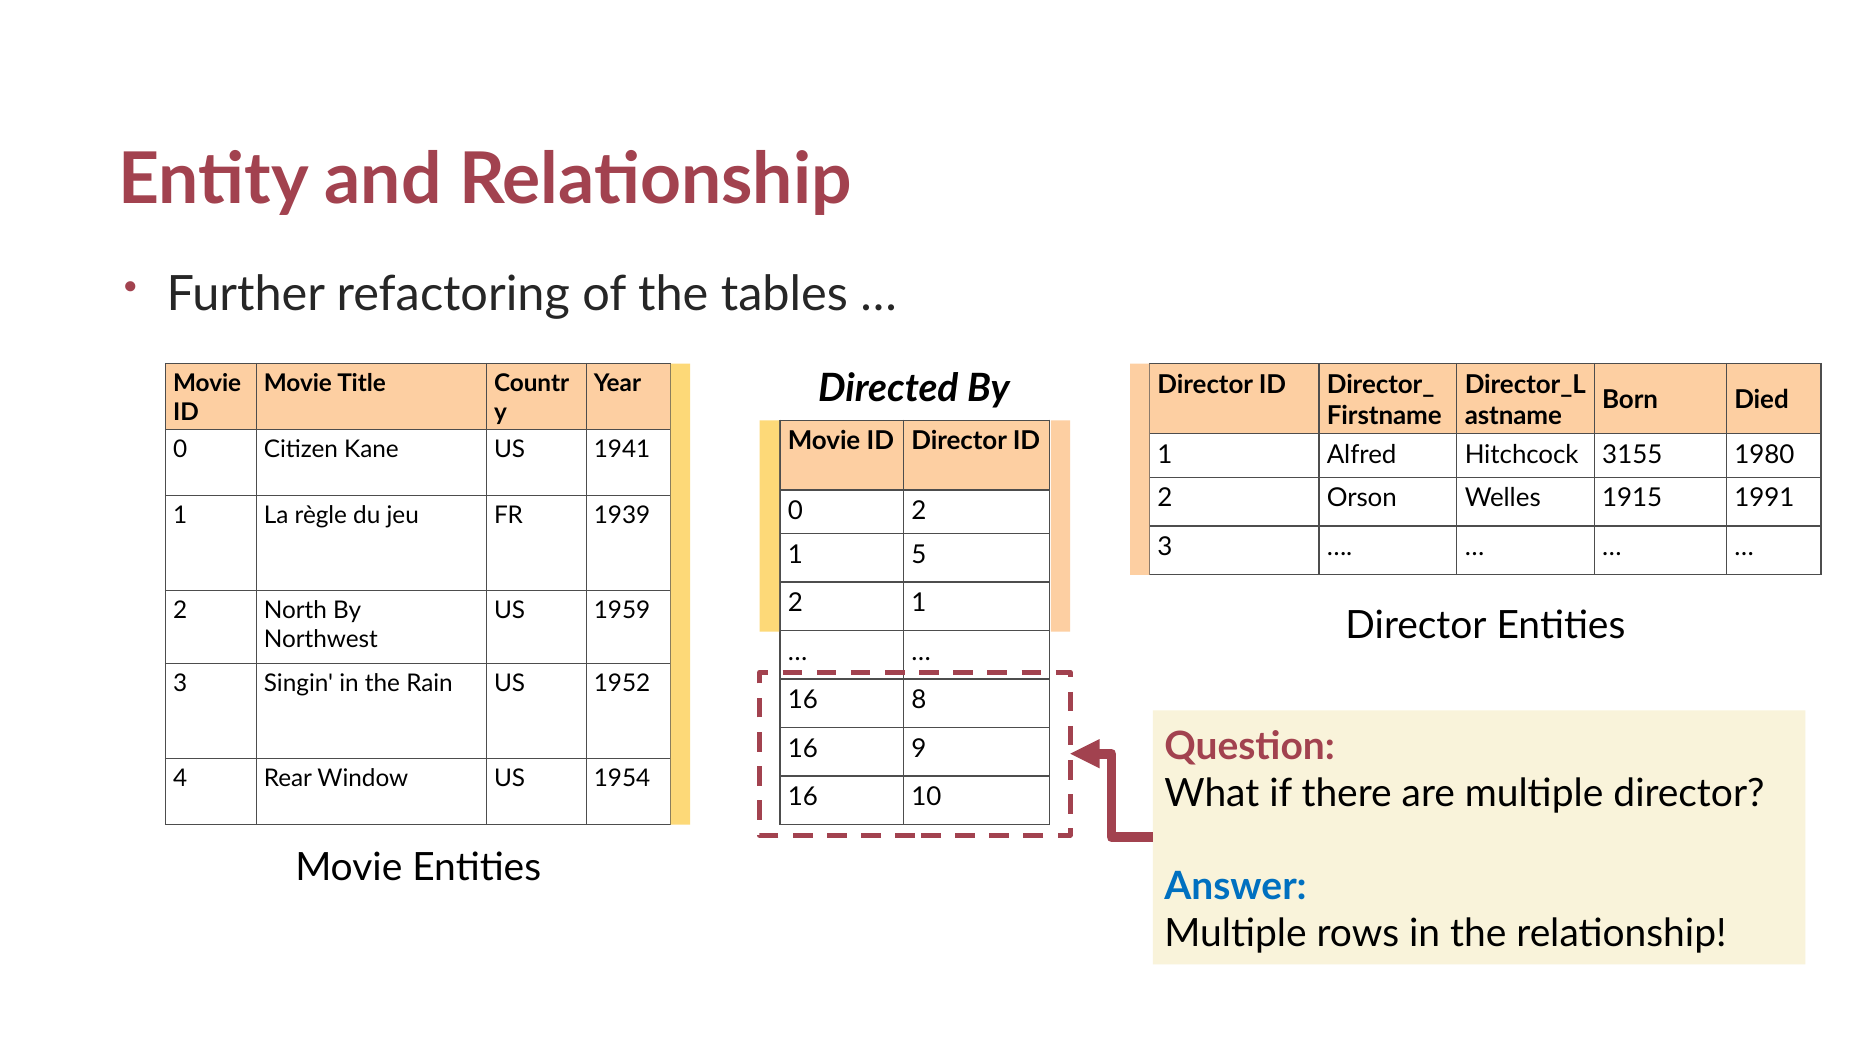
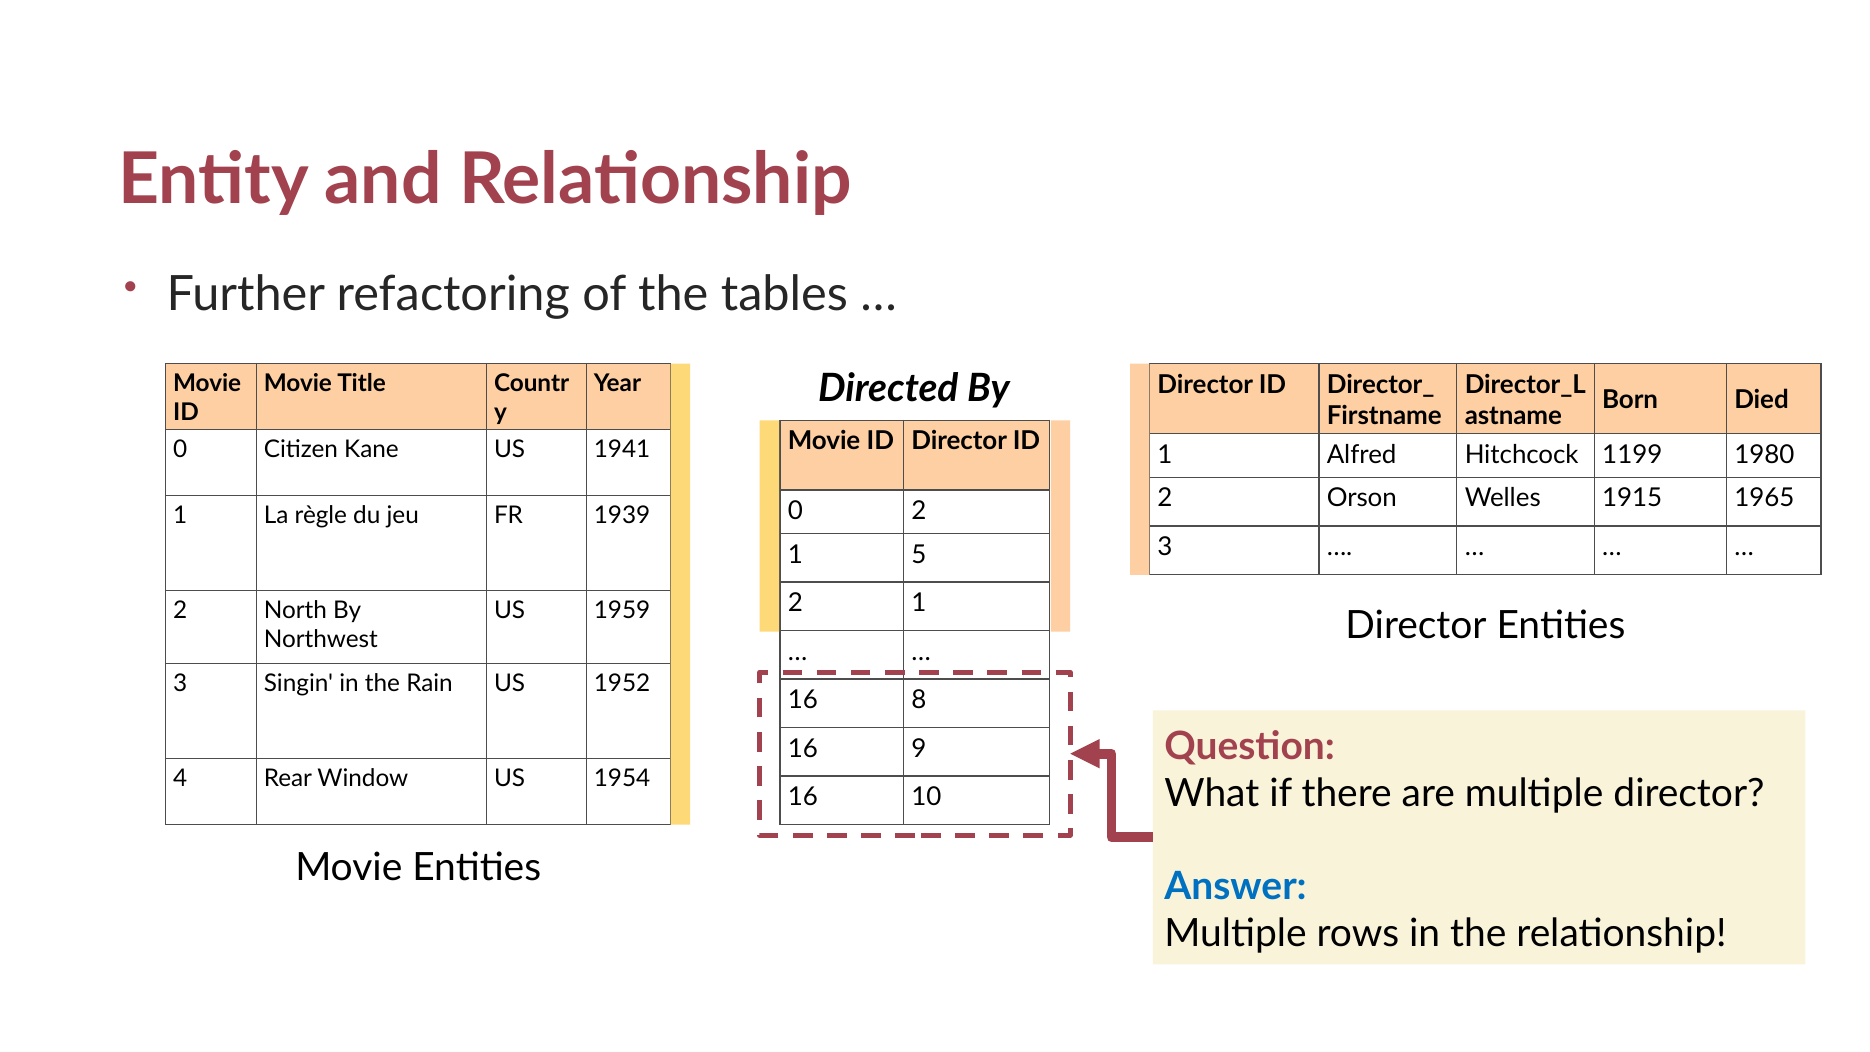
3155: 3155 -> 1199
1991: 1991 -> 1965
